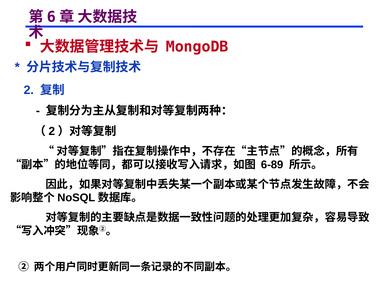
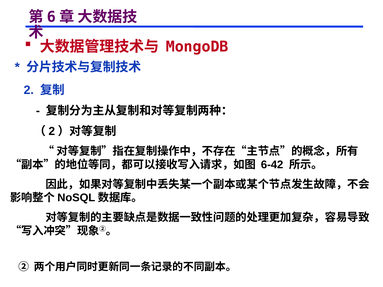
6-89: 6-89 -> 6-42
